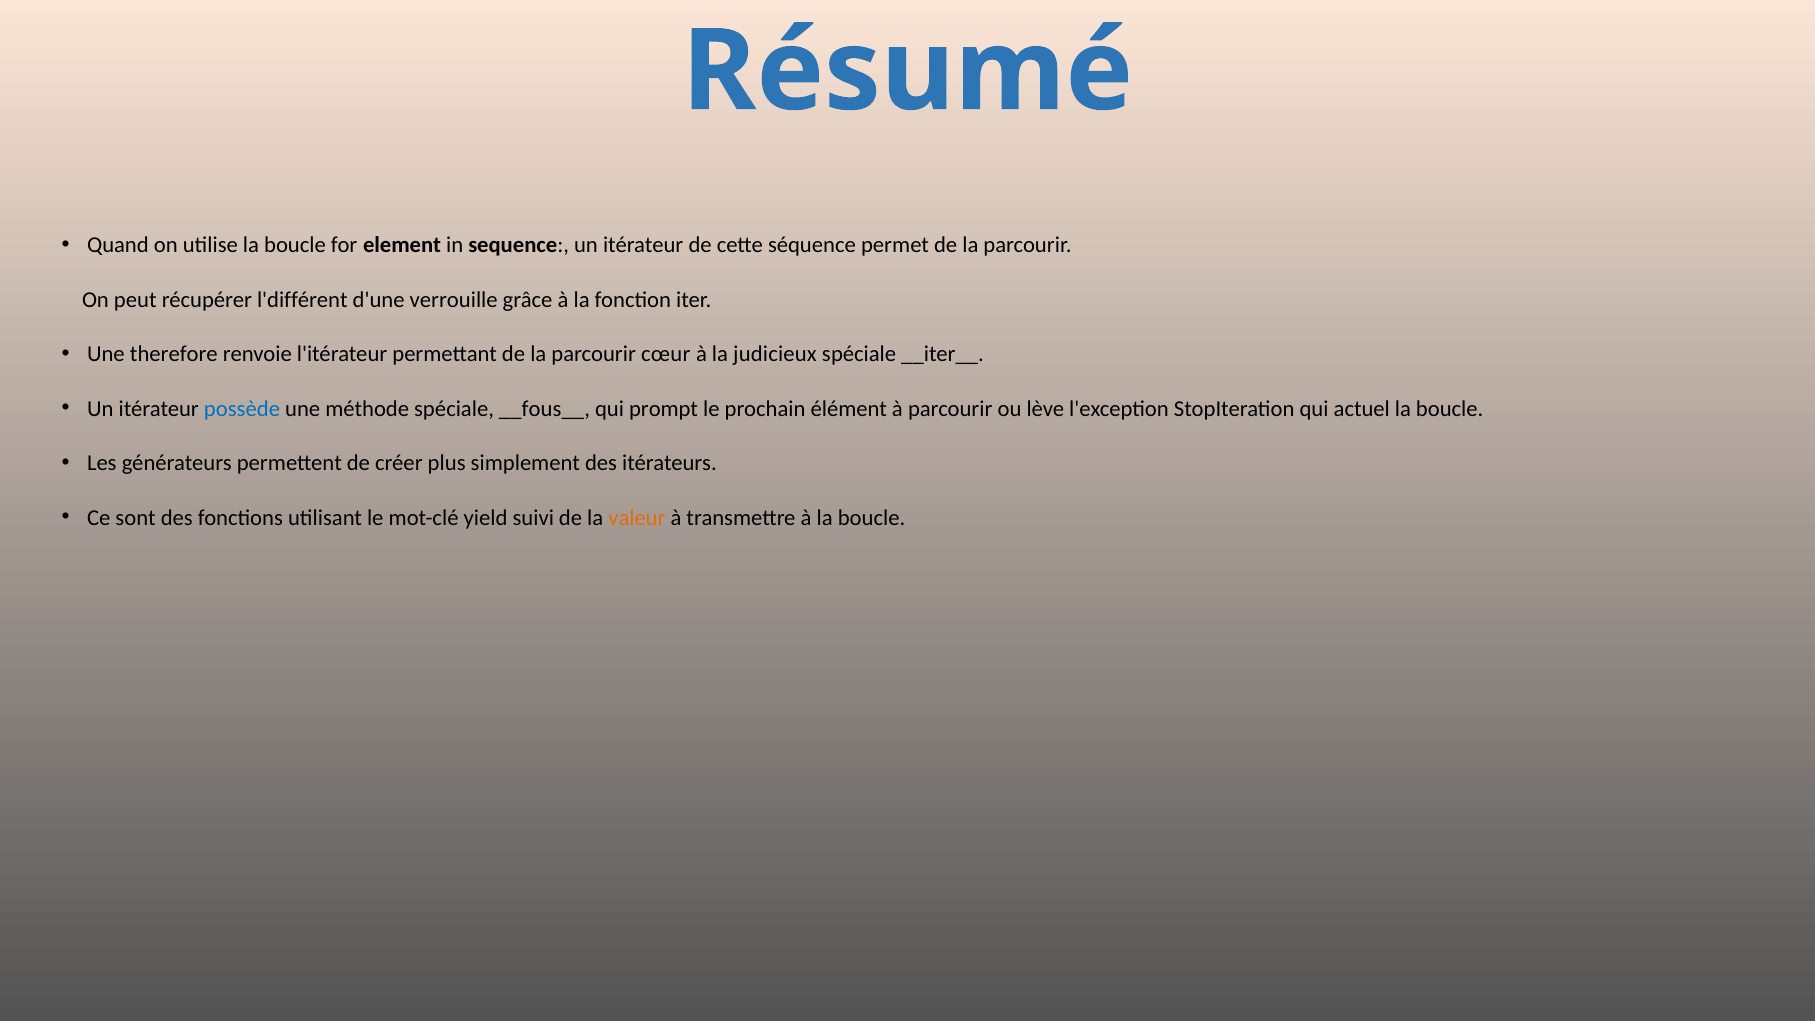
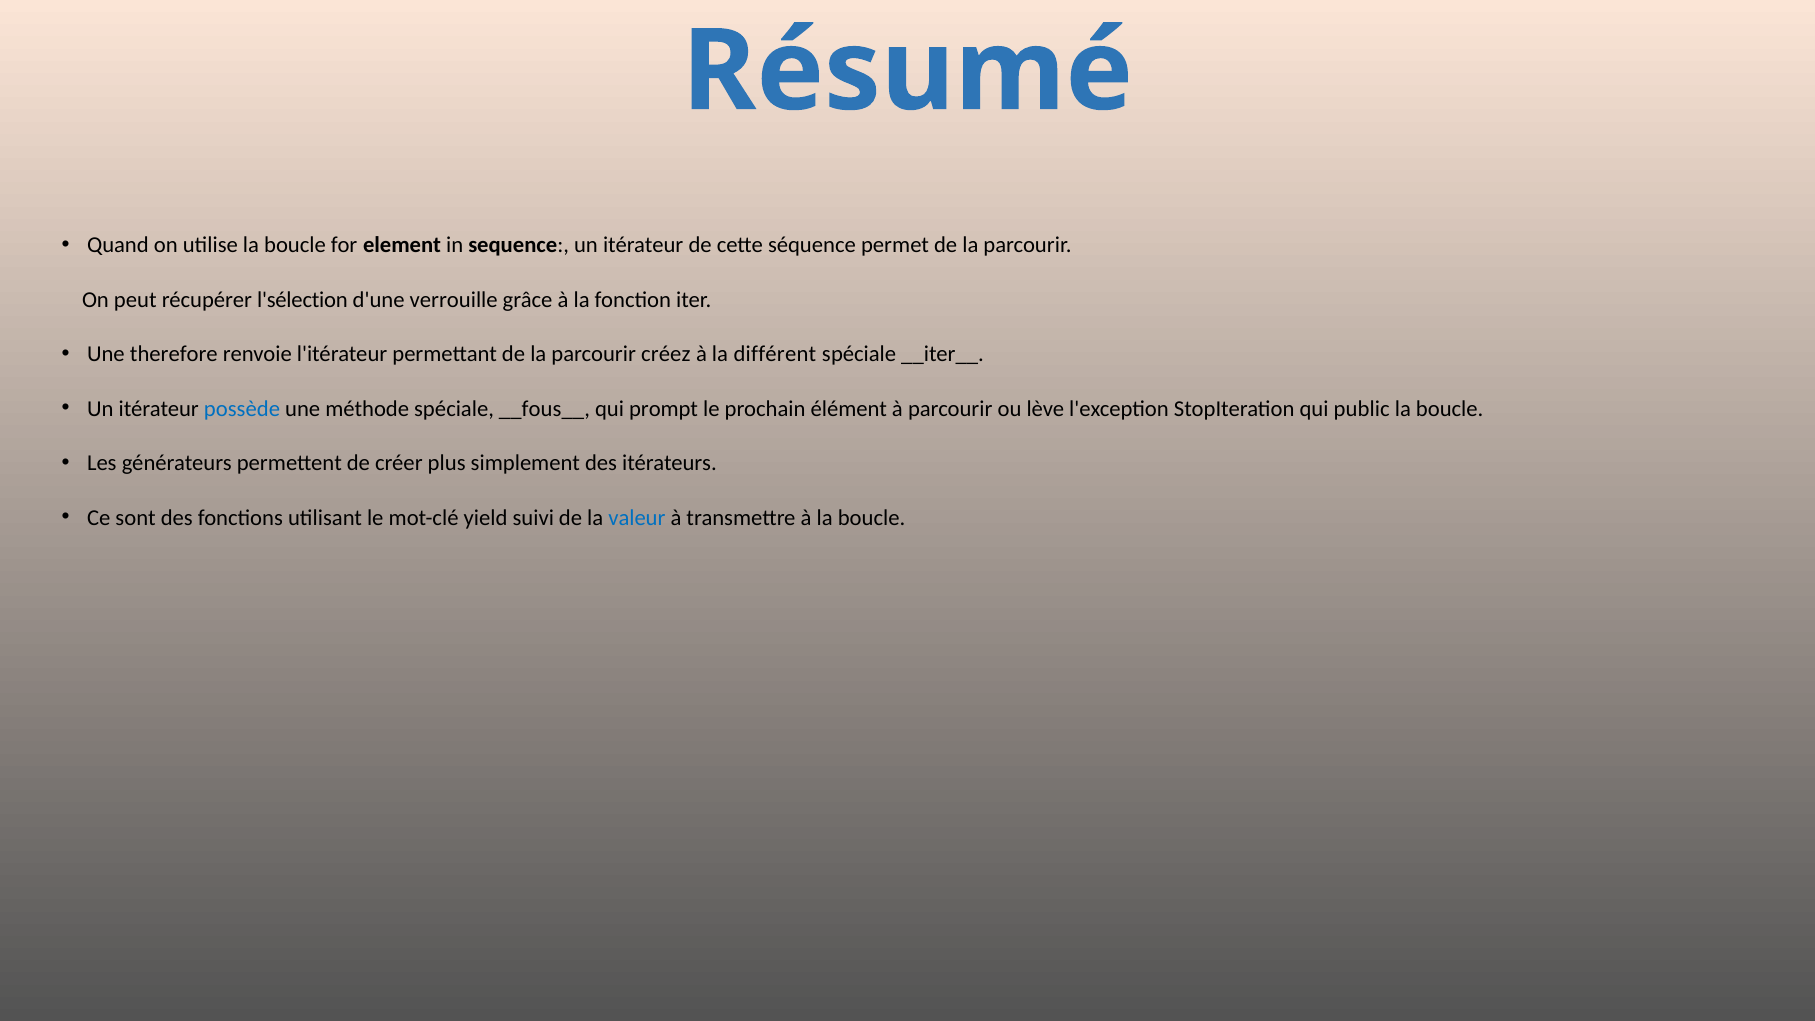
l'différent: l'différent -> l'sélection
cœur: cœur -> créez
judicieux: judicieux -> différent
actuel: actuel -> public
valeur colour: orange -> blue
